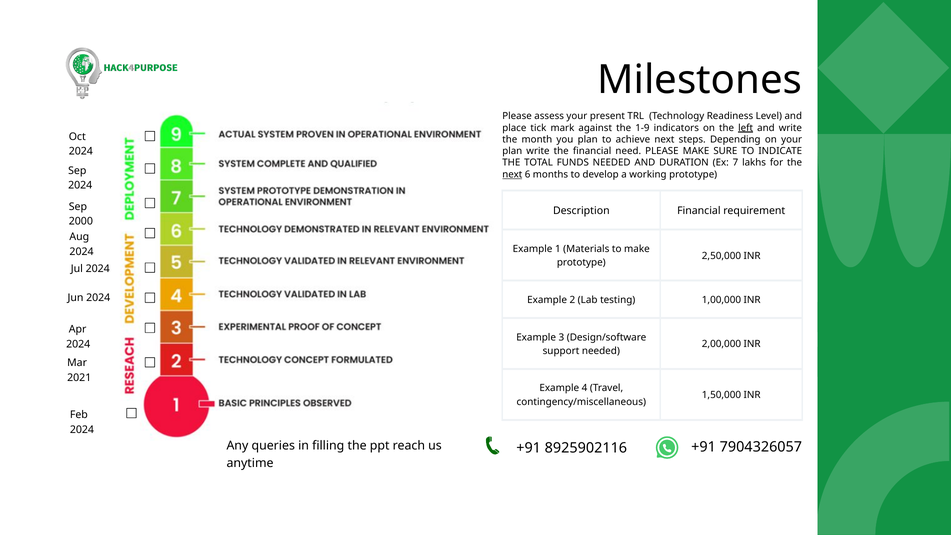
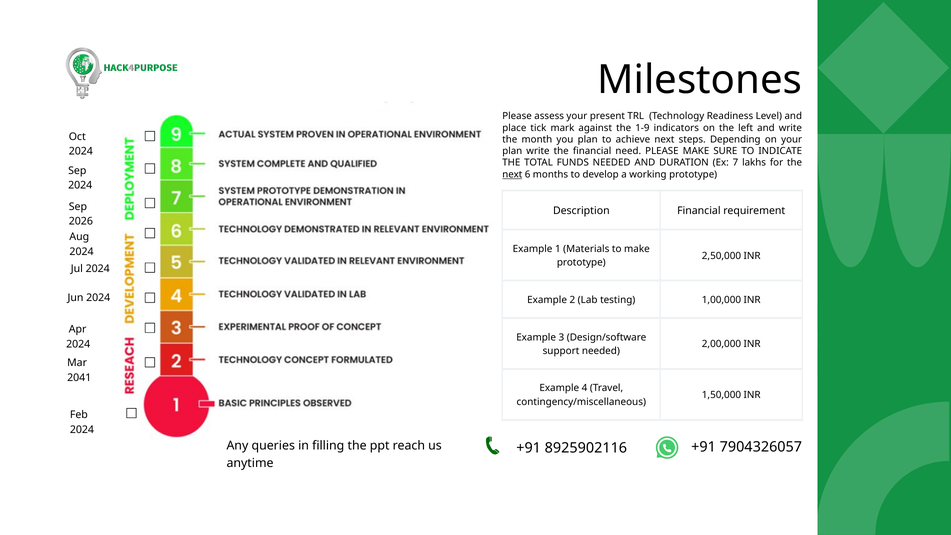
left underline: present -> none
2000: 2000 -> 2026
2021: 2021 -> 2041
